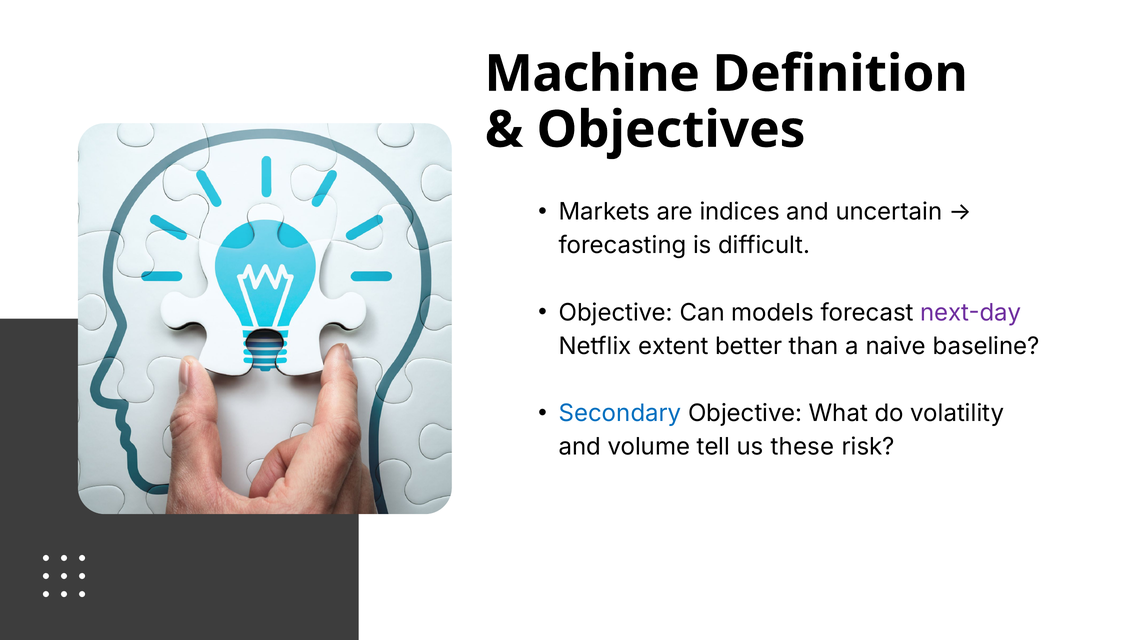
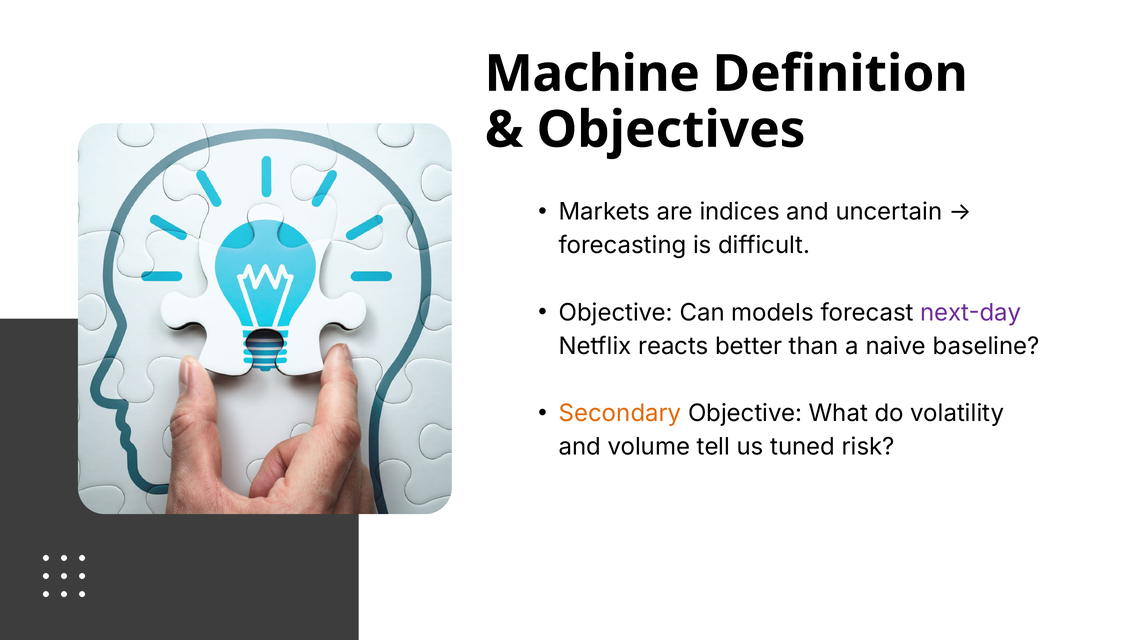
extent: extent -> reacts
Secondary colour: blue -> orange
these: these -> tuned
